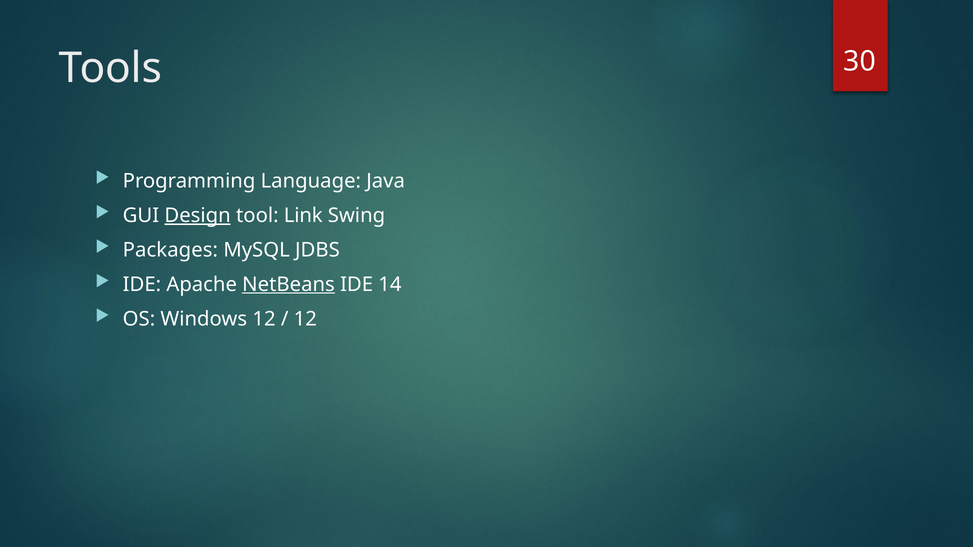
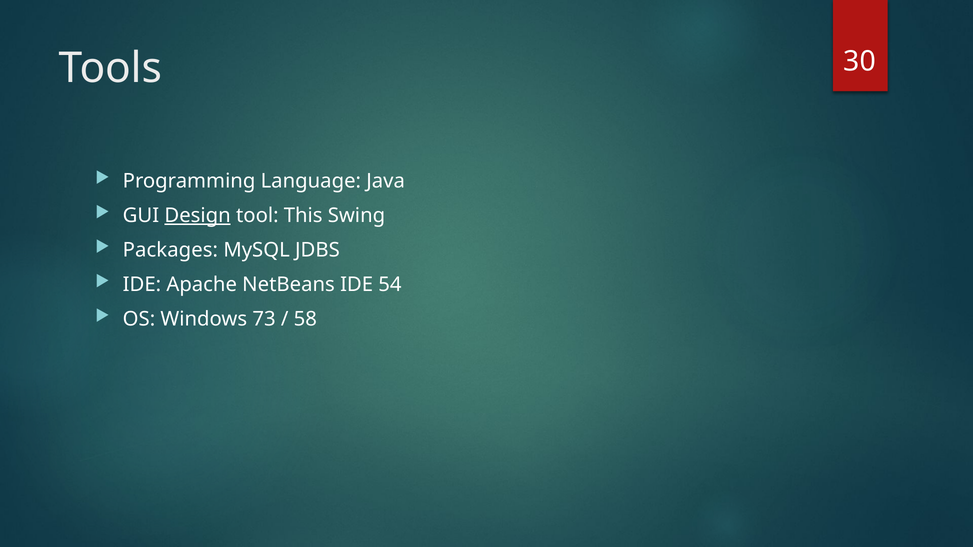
Link: Link -> This
NetBeans underline: present -> none
14: 14 -> 54
Windows 12: 12 -> 73
12 at (305, 319): 12 -> 58
